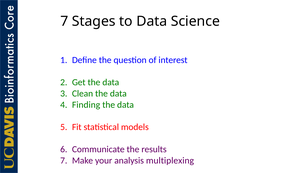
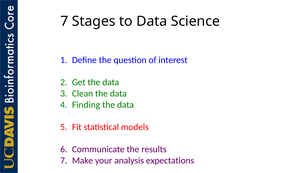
multiplexing: multiplexing -> expectations
